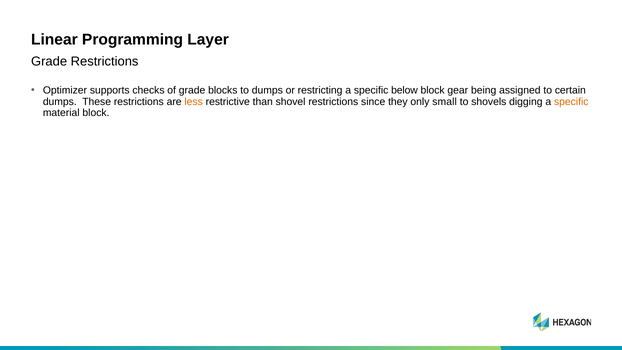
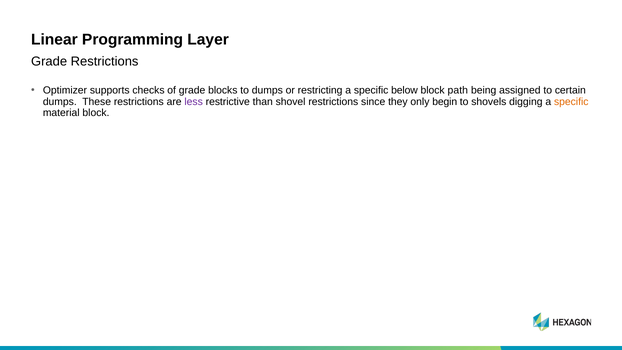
gear: gear -> path
less colour: orange -> purple
small: small -> begin
